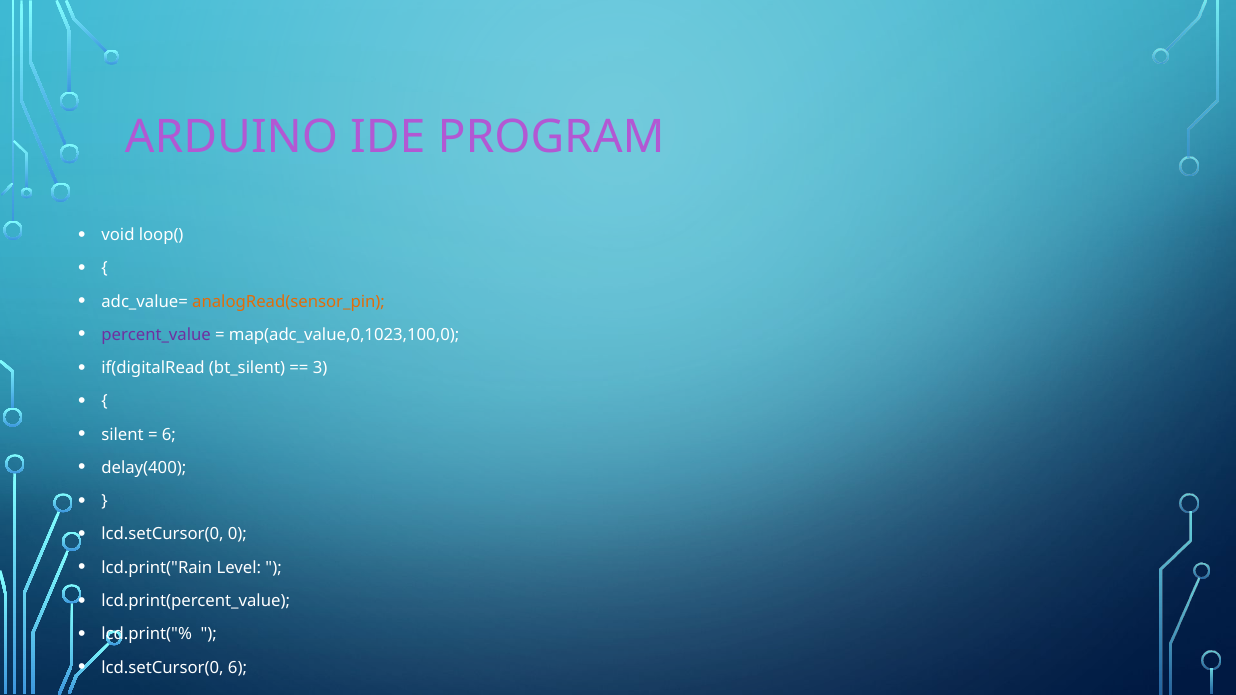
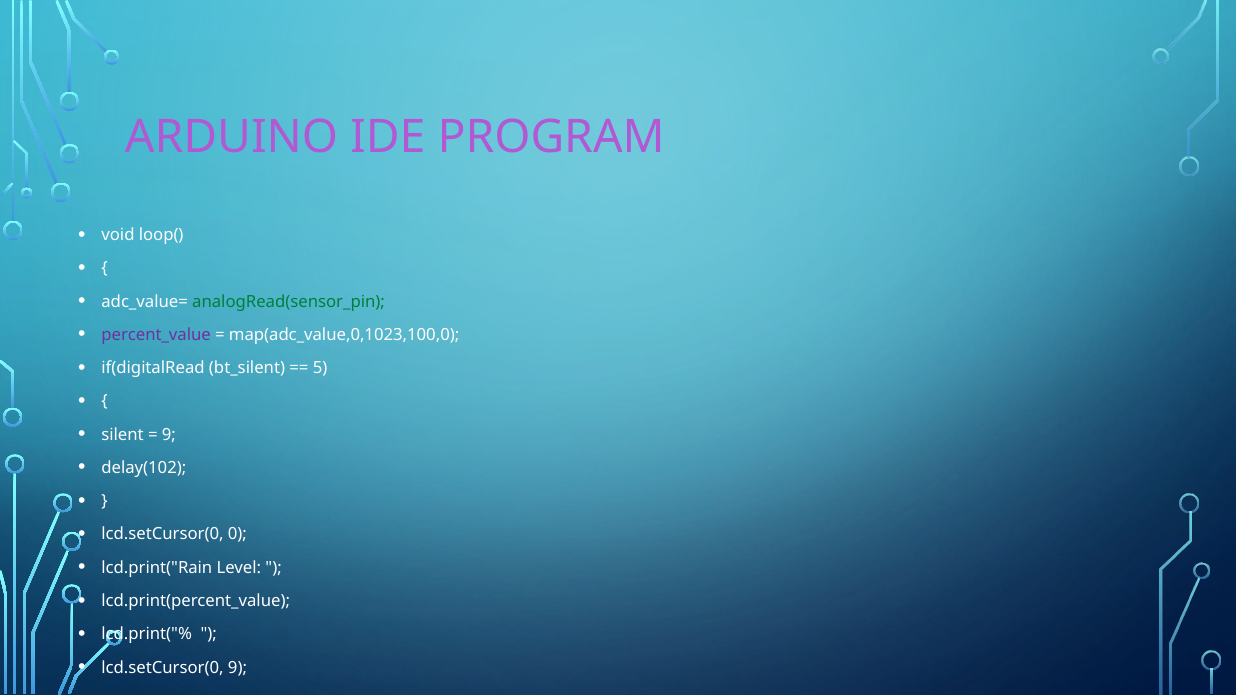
analogRead(sensor_pin colour: orange -> green
3: 3 -> 5
6 at (169, 435): 6 -> 9
delay(400: delay(400 -> delay(102
lcd.setCursor(0 6: 6 -> 9
